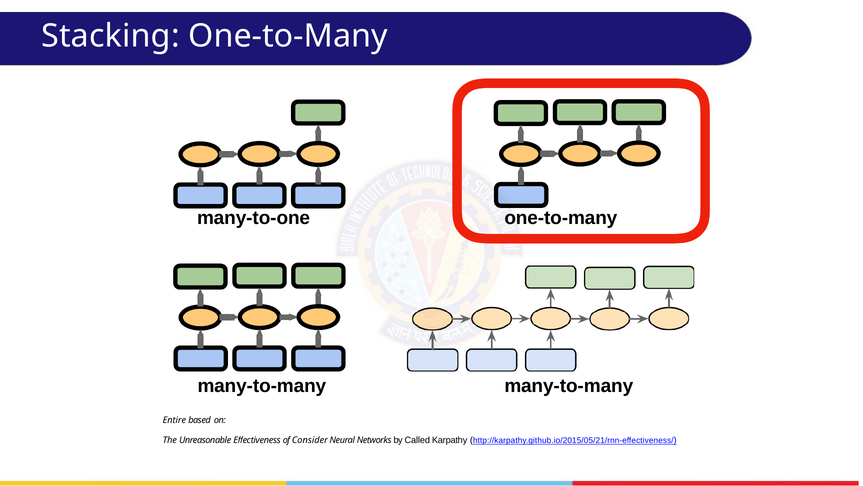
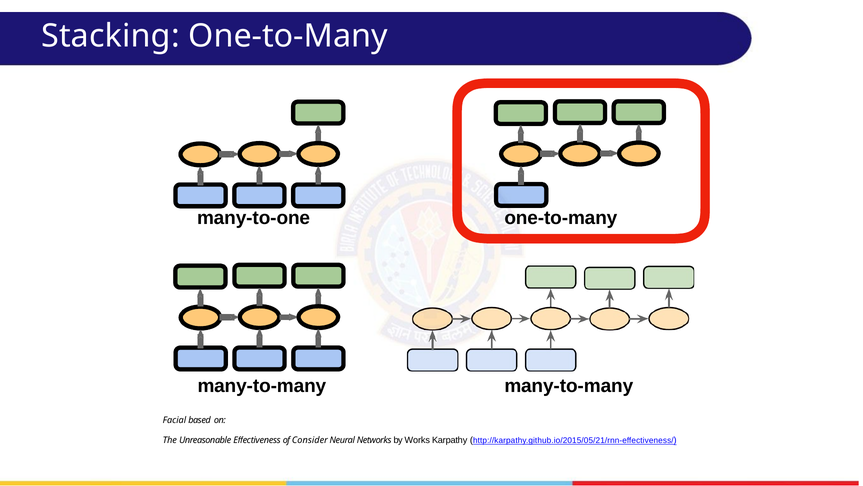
Entire: Entire -> Facial
Called: Called -> Works
